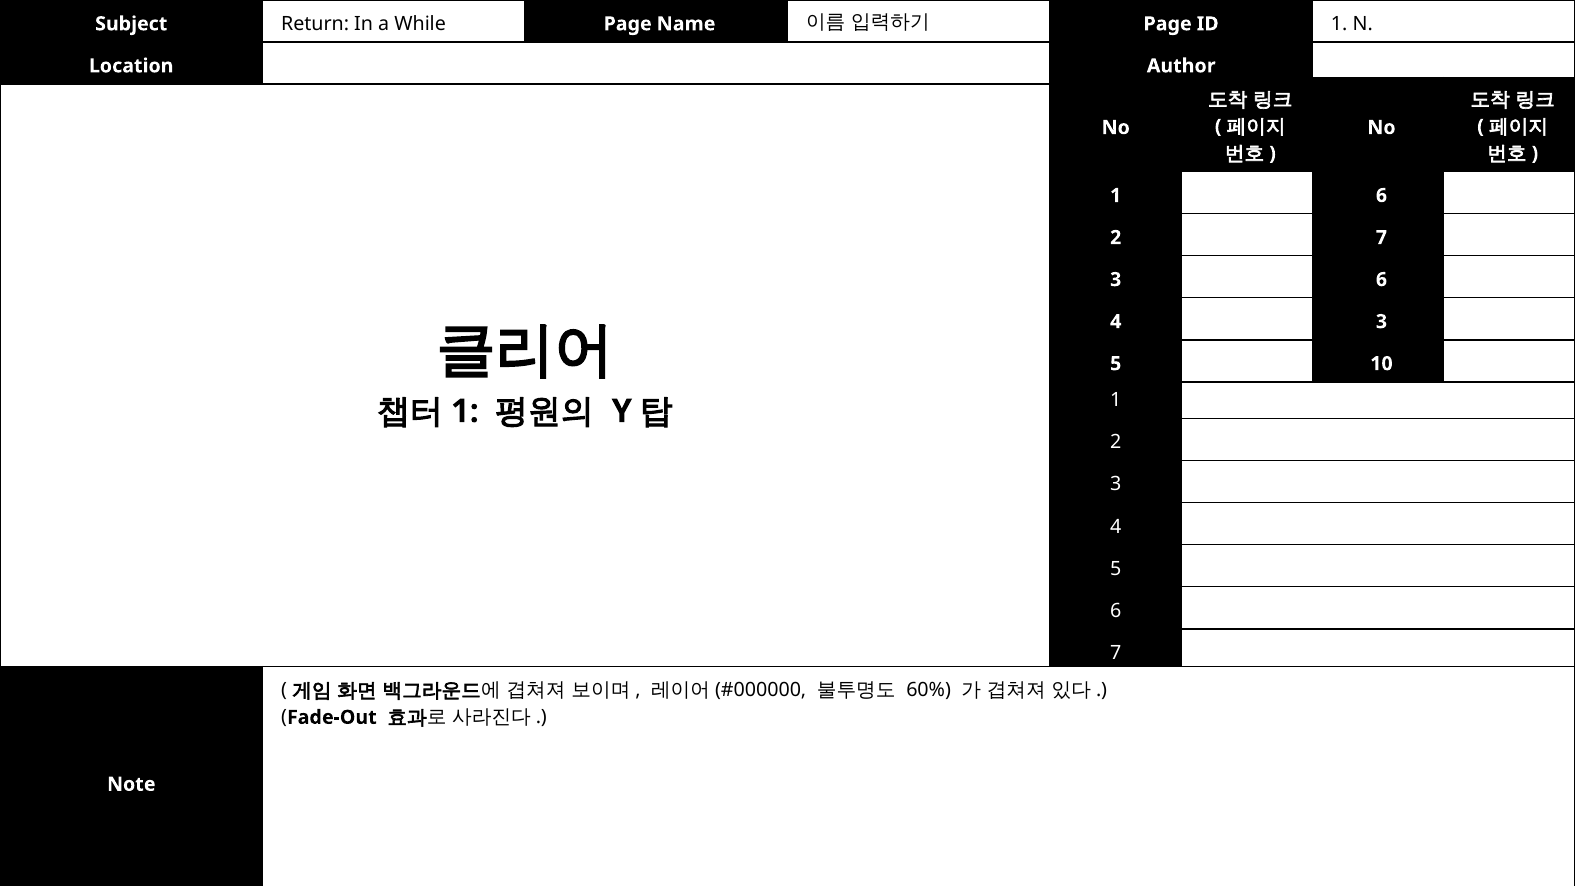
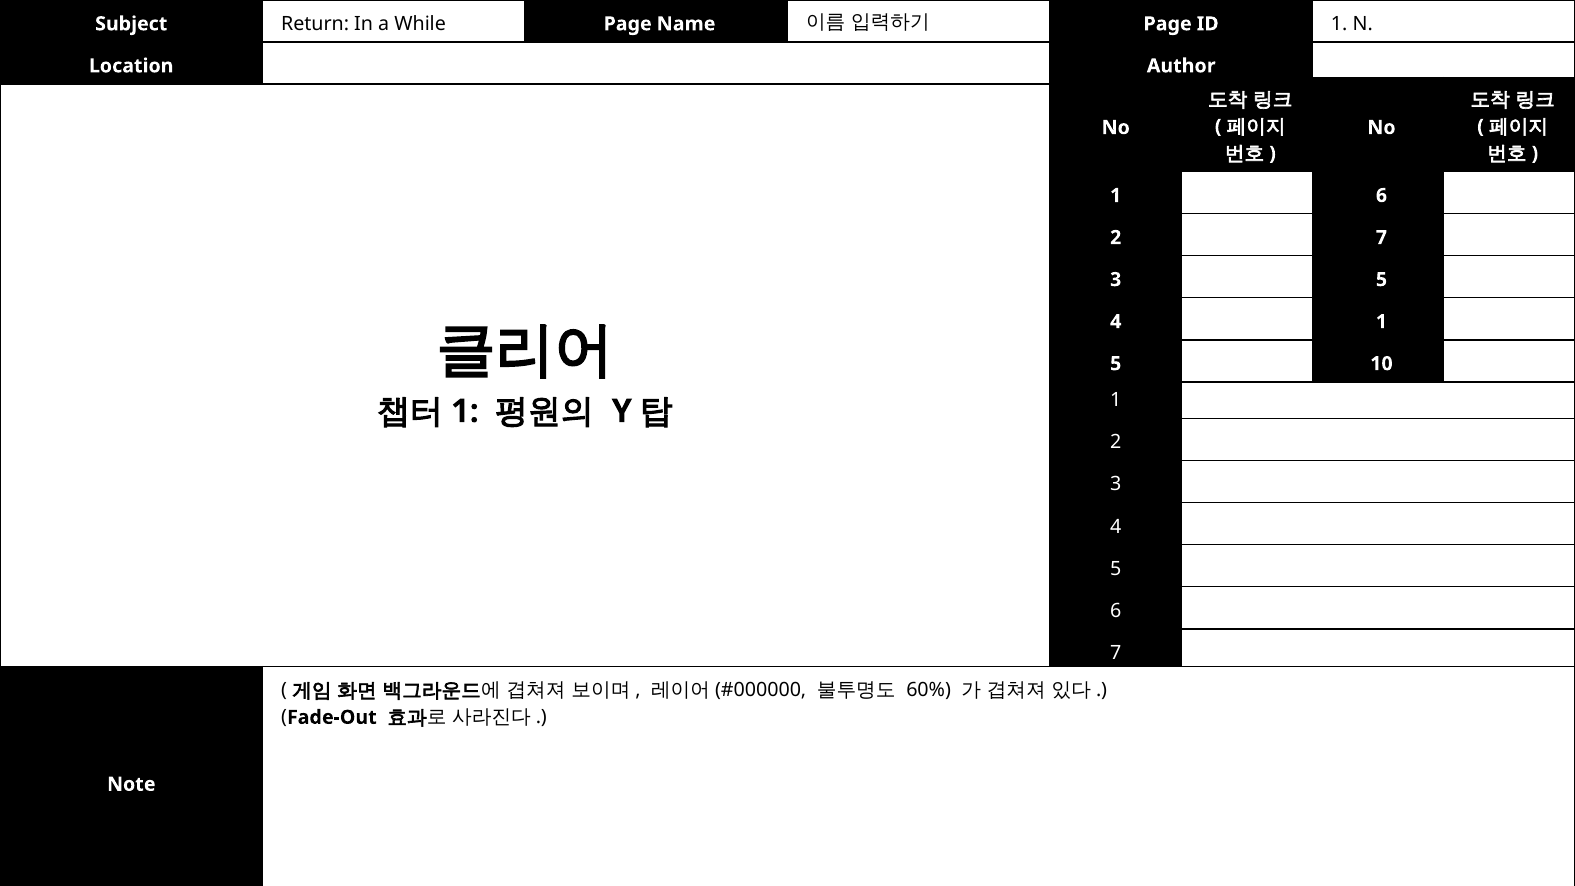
3 6: 6 -> 5
4 3: 3 -> 1
